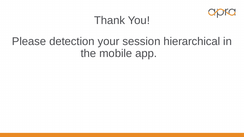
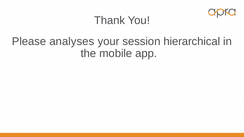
detection: detection -> analyses
